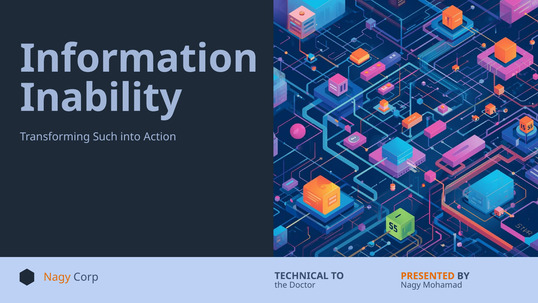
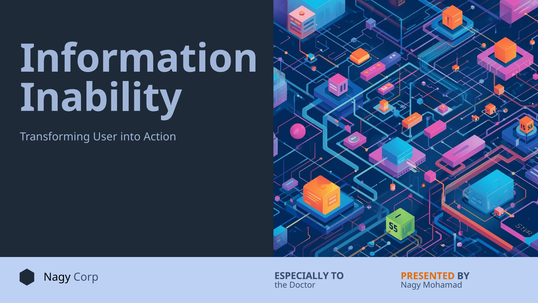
Such: Such -> User
Nagy at (57, 277) colour: orange -> black
TECHNICAL: TECHNICAL -> ESPECIALLY
